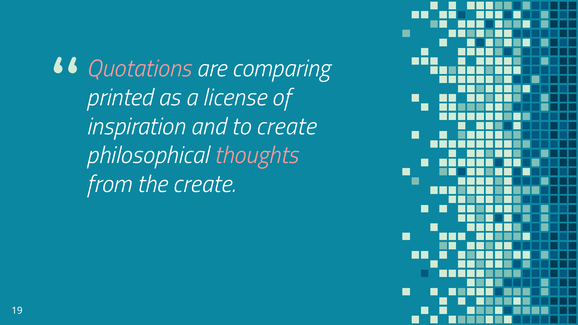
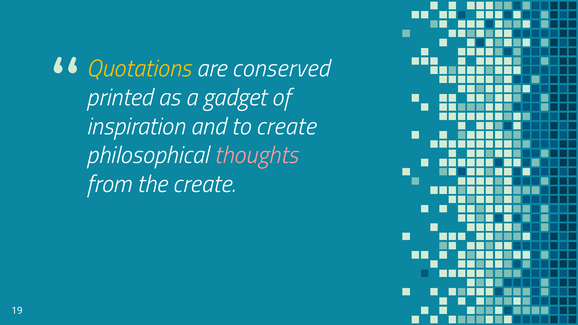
Quotations colour: pink -> yellow
comparing: comparing -> conserved
license: license -> gadget
